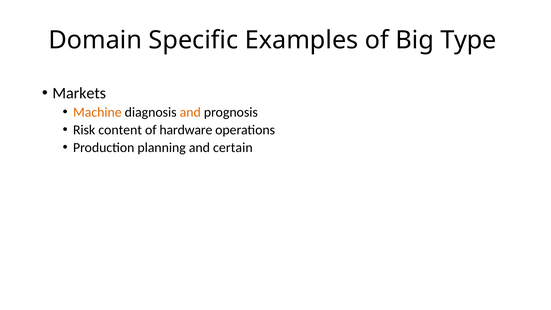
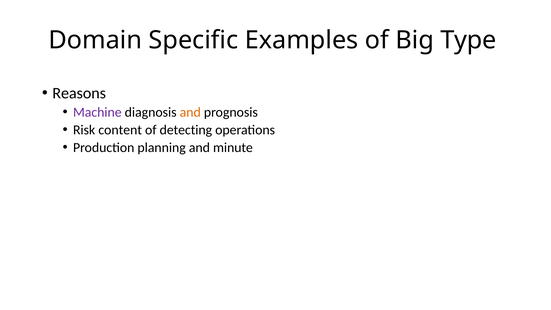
Markets: Markets -> Reasons
Machine colour: orange -> purple
hardware: hardware -> detecting
certain: certain -> minute
